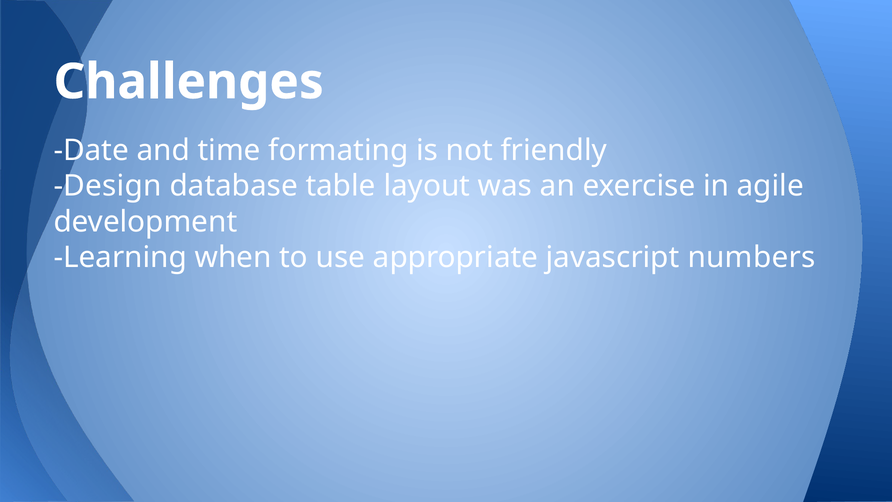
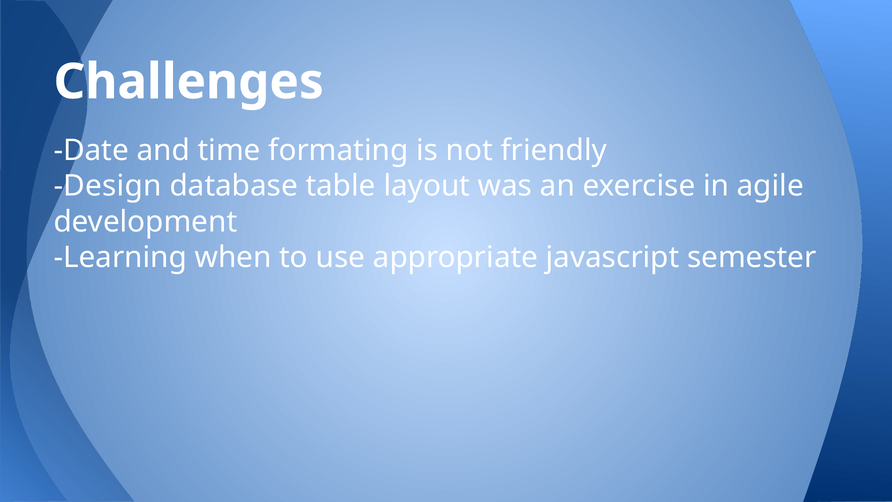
numbers: numbers -> semester
